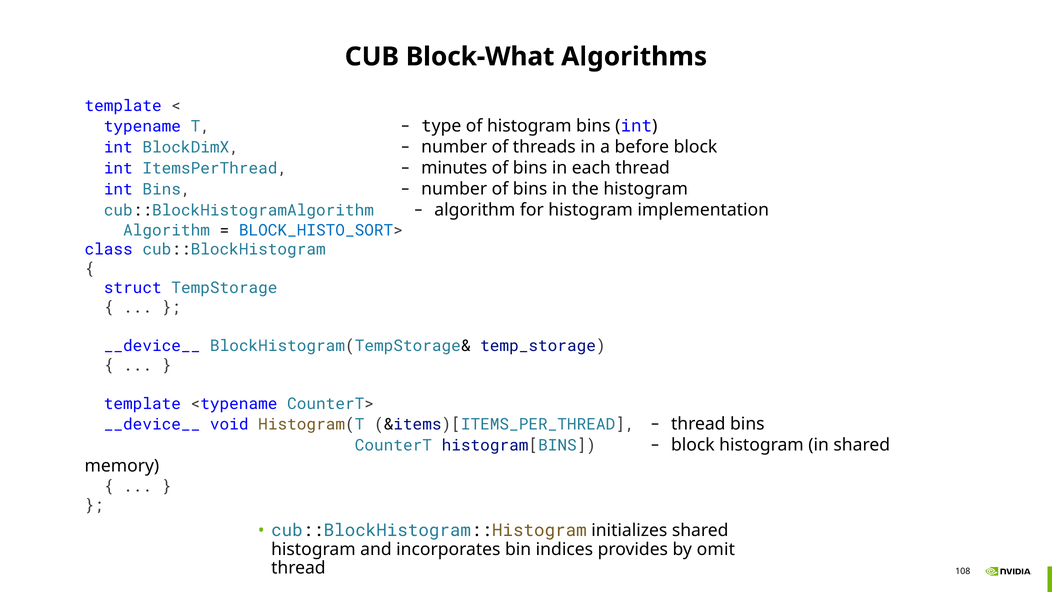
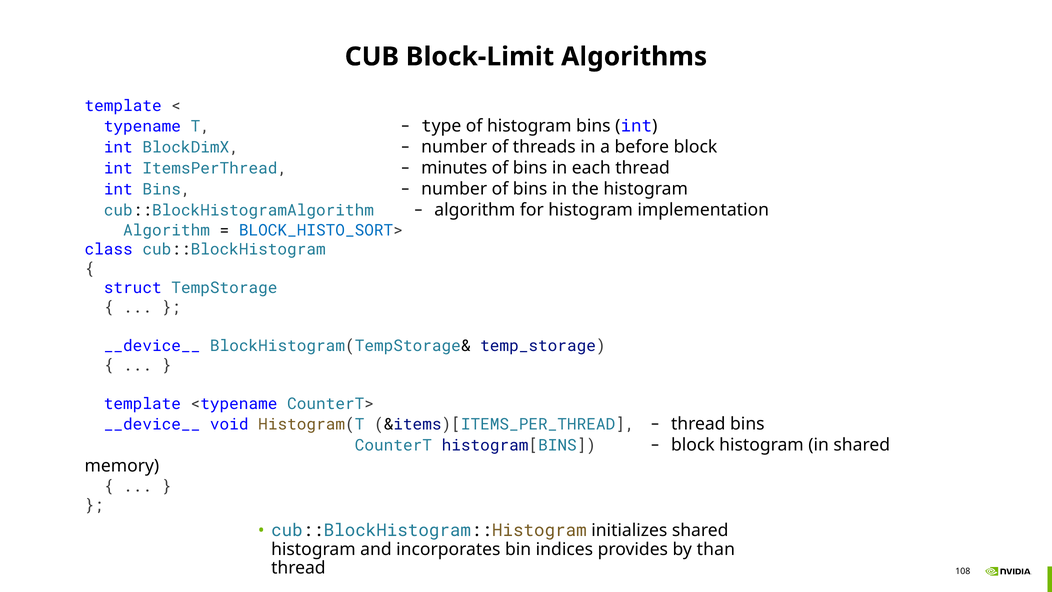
Block-What: Block-What -> Block-Limit
omit: omit -> than
